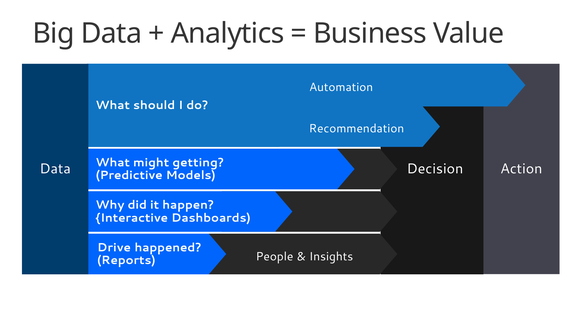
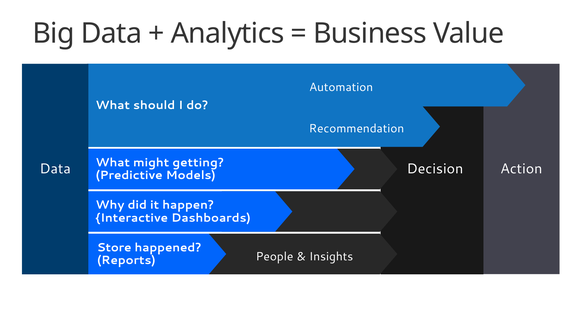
Drive: Drive -> Store
